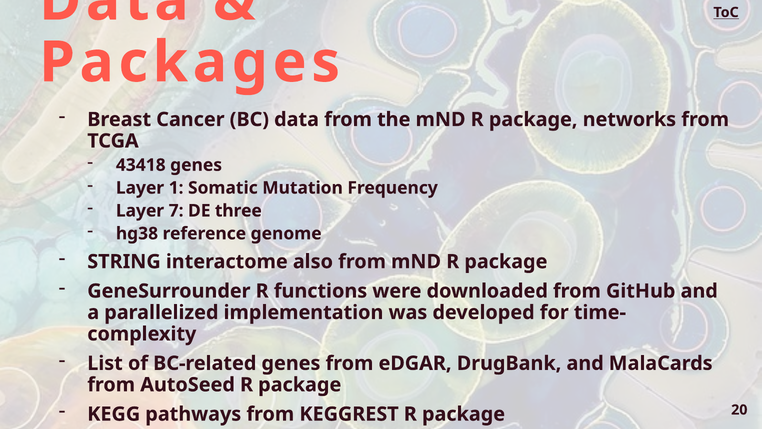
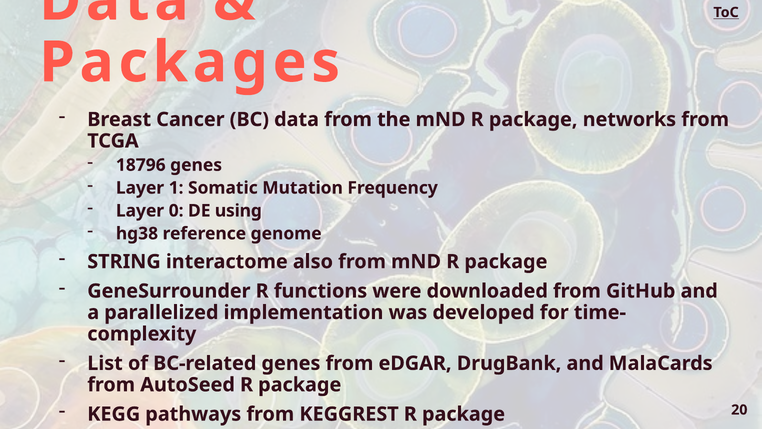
43418: 43418 -> 18796
7: 7 -> 0
three: three -> using
